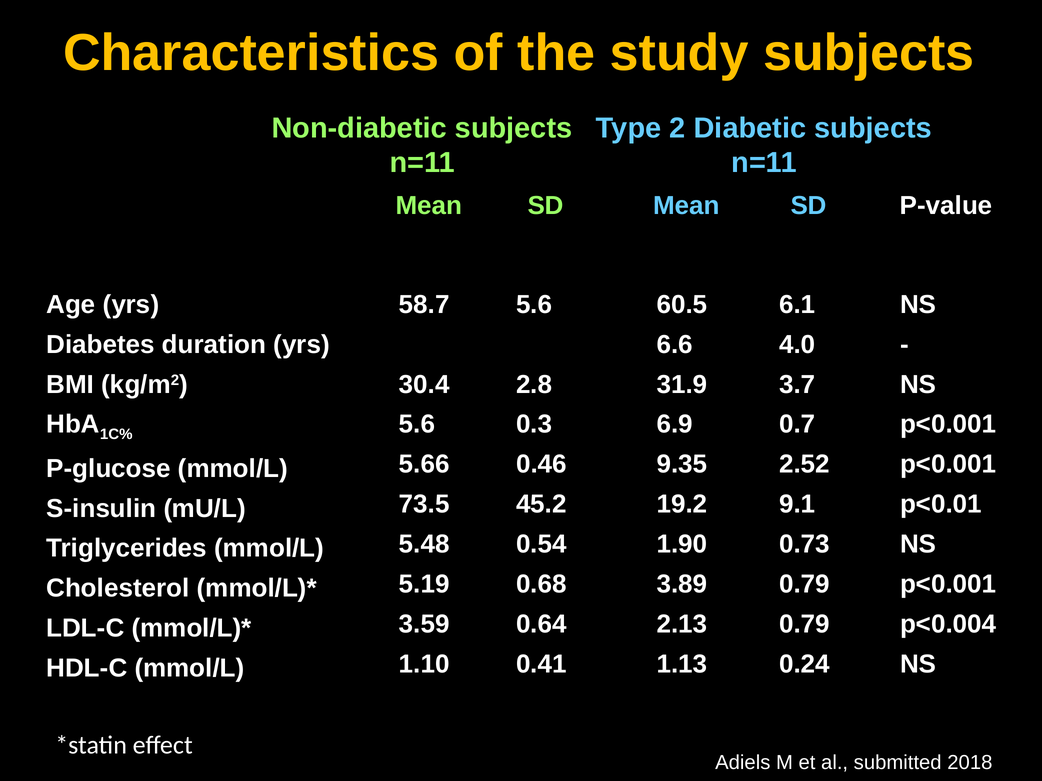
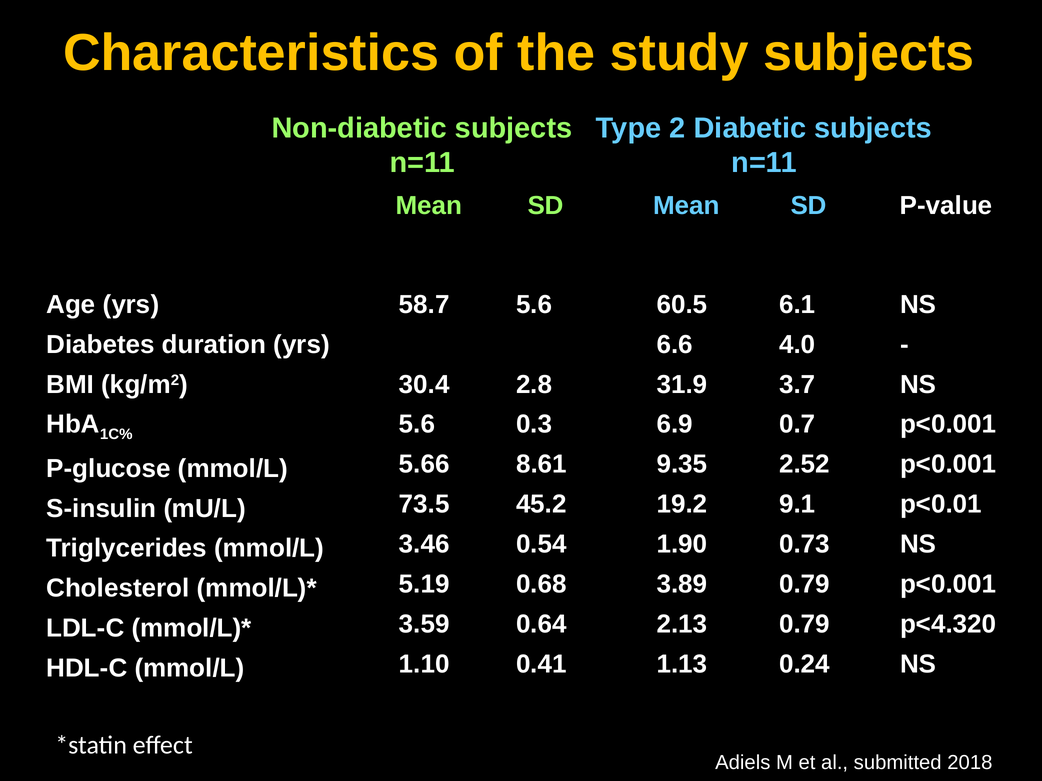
0.46: 0.46 -> 8.61
5.48: 5.48 -> 3.46
p<0.004: p<0.004 -> p<4.320
